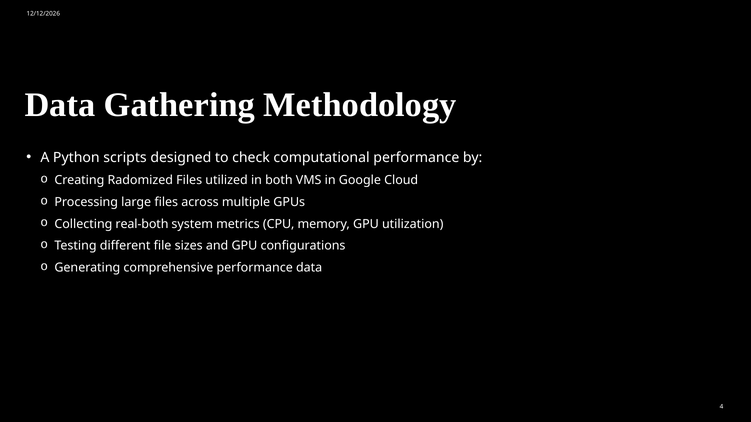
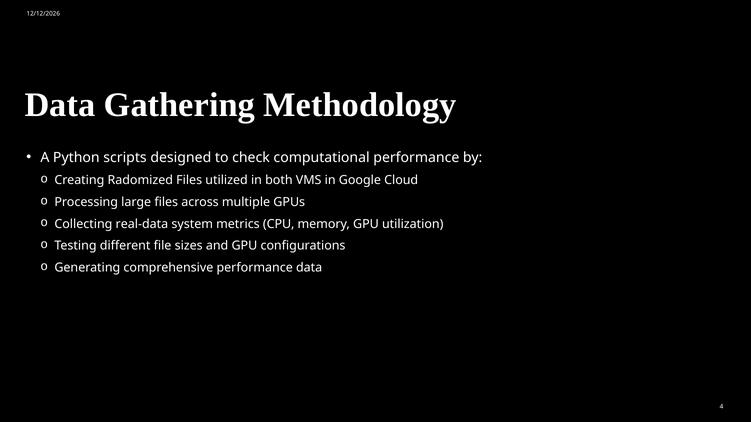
real-both: real-both -> real-data
